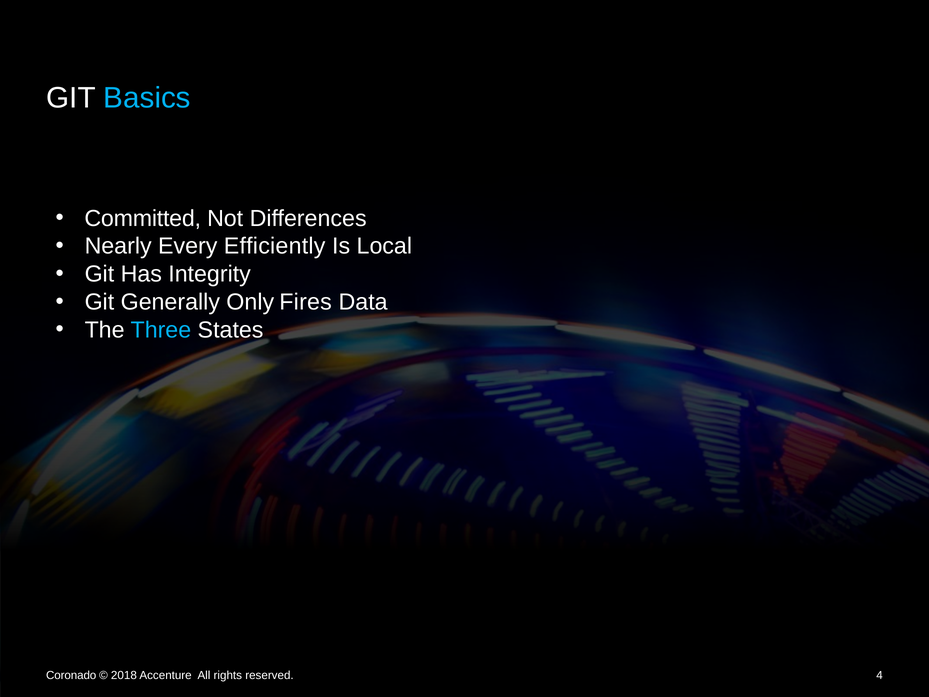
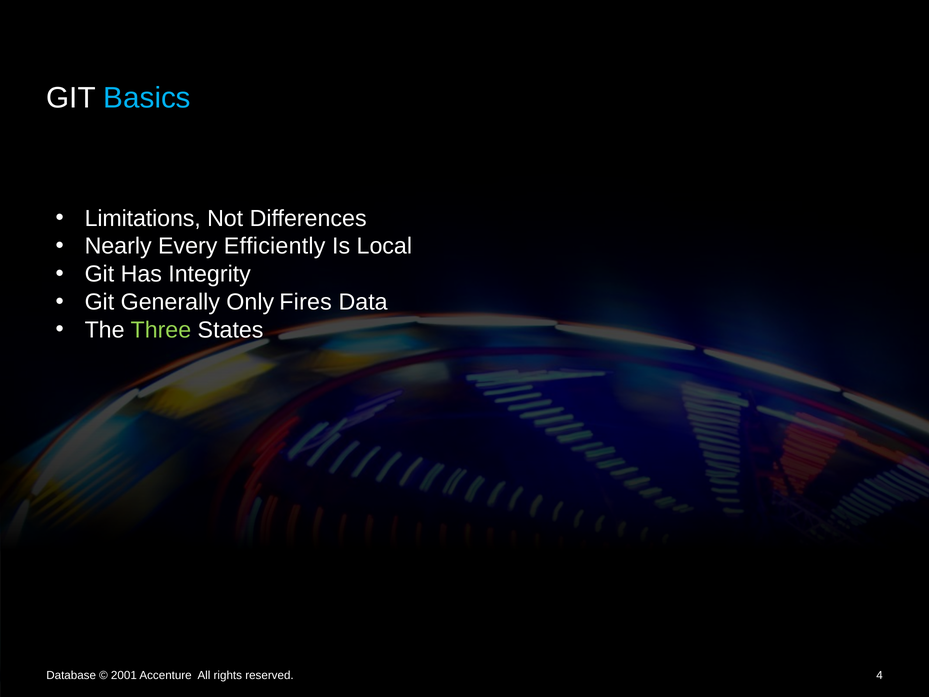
Committed: Committed -> Limitations
Three colour: light blue -> light green
Coronado: Coronado -> Database
2018: 2018 -> 2001
